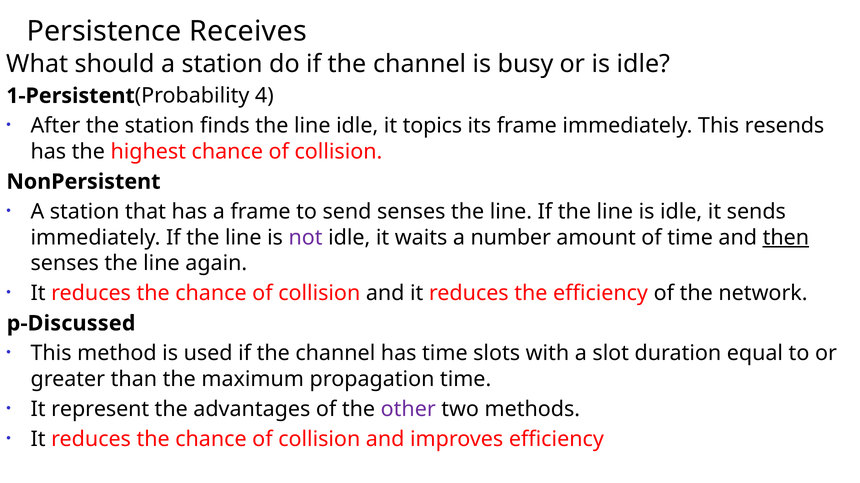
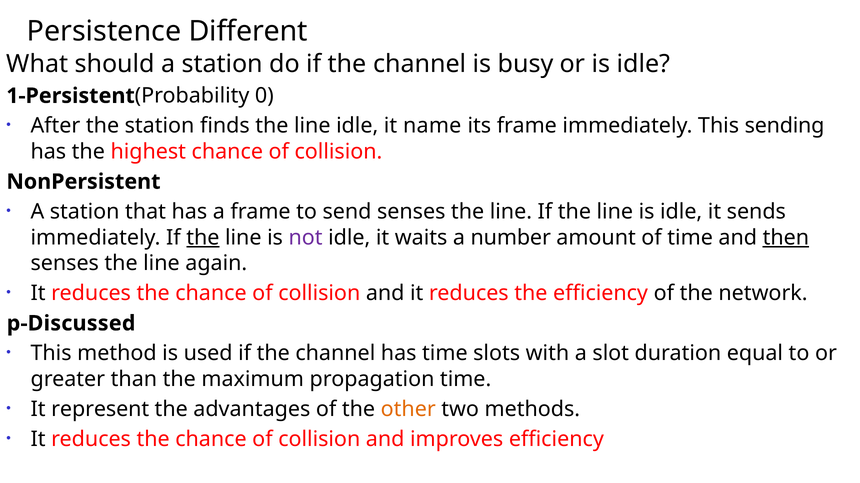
Receives: Receives -> Different
4: 4 -> 0
topics: topics -> name
resends: resends -> sending
the at (203, 238) underline: none -> present
other colour: purple -> orange
